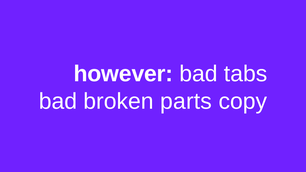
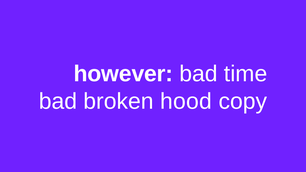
tabs: tabs -> time
parts: parts -> hood
